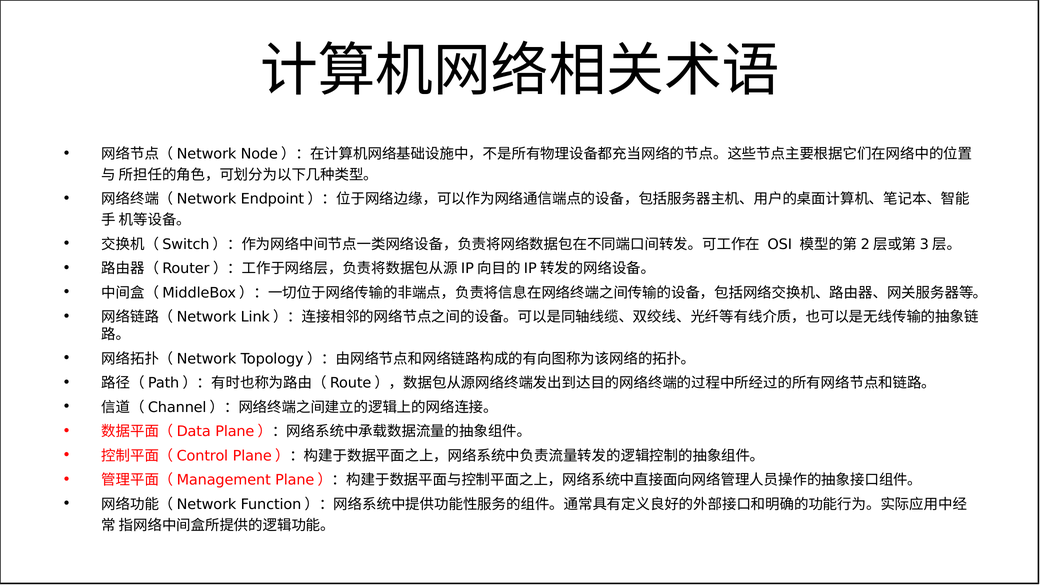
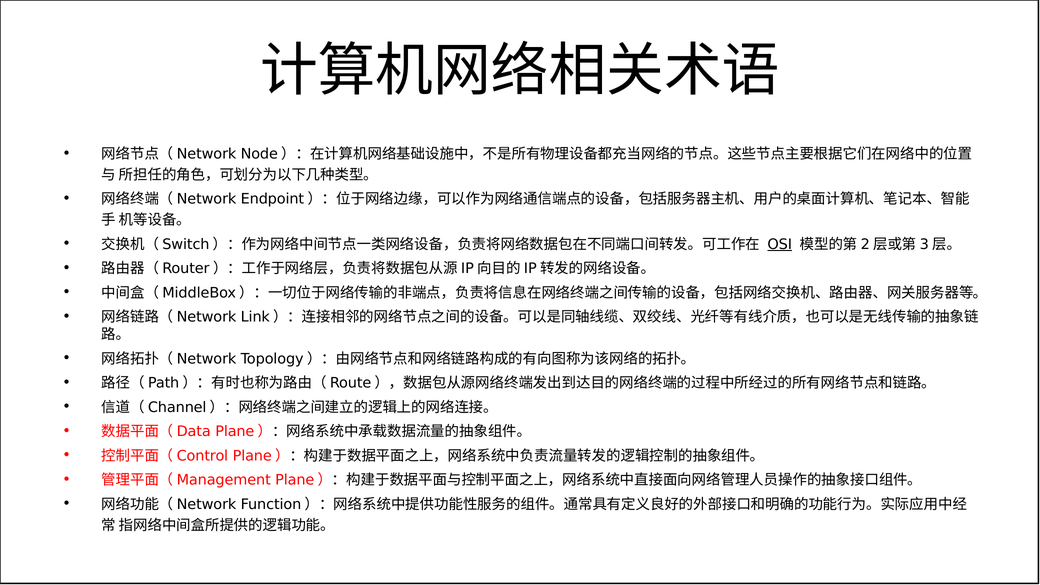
OSI underline: none -> present
